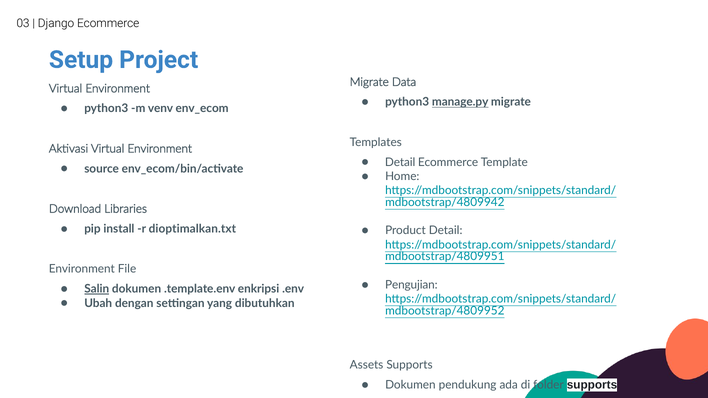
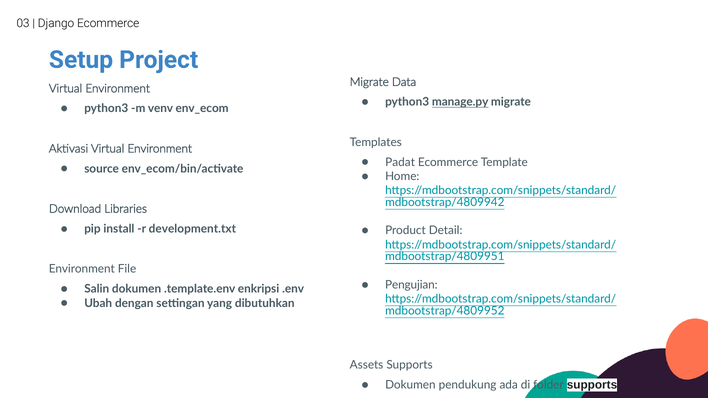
Detail at (400, 162): Detail -> Padat
dioptimalkan.txt: dioptimalkan.txt -> development.txt
Salin underline: present -> none
